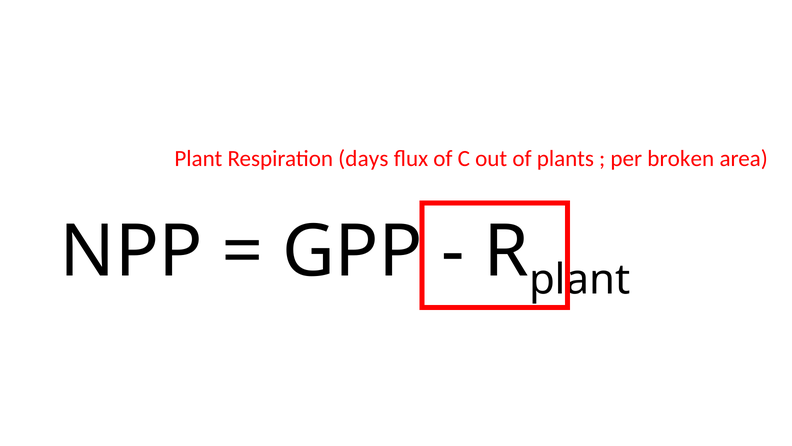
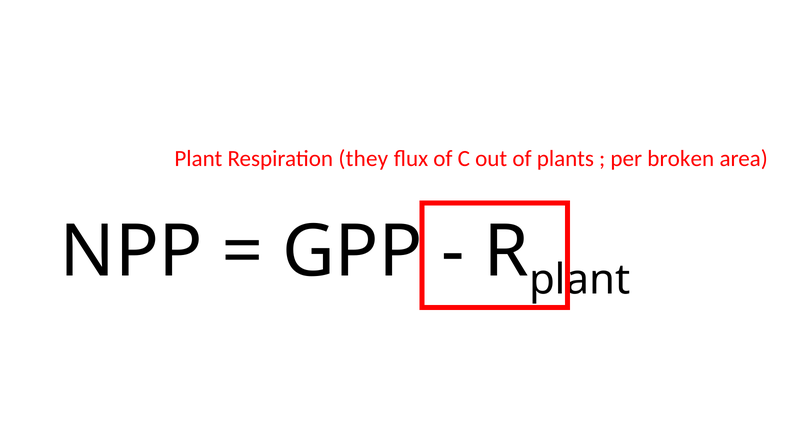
days: days -> they
